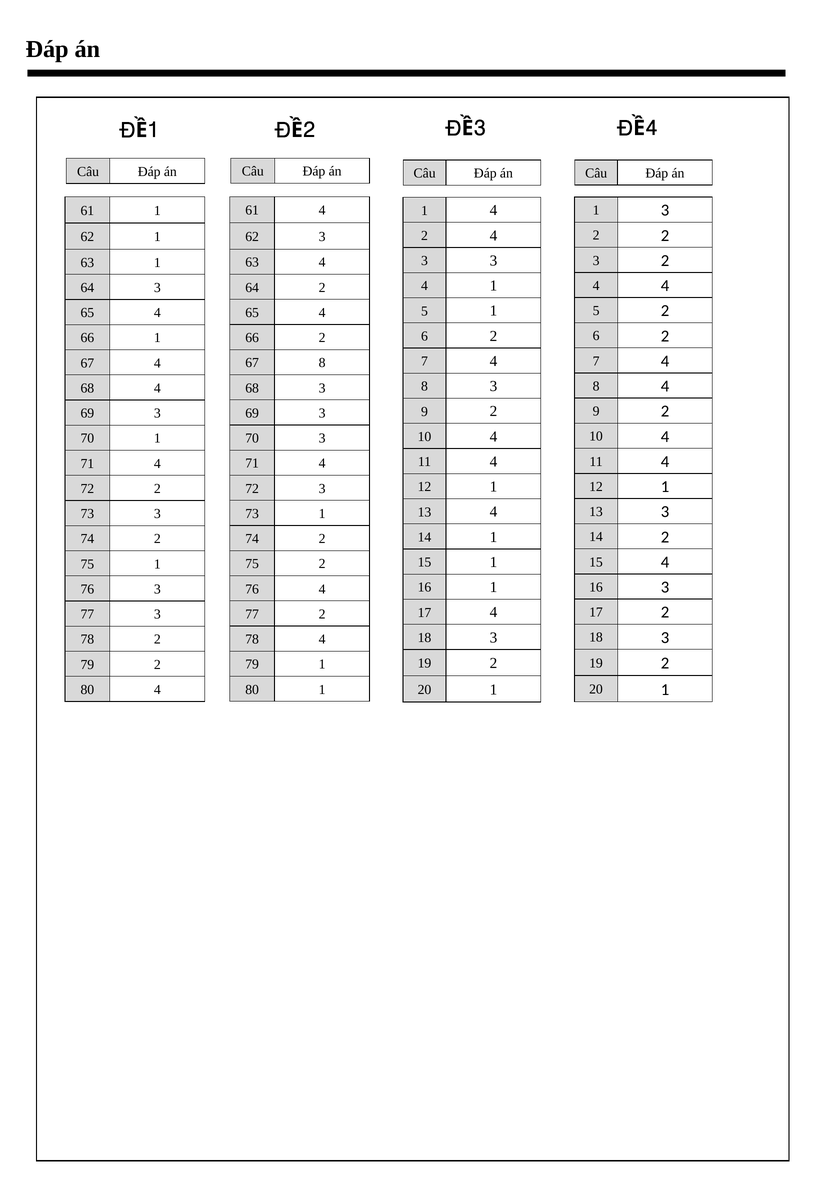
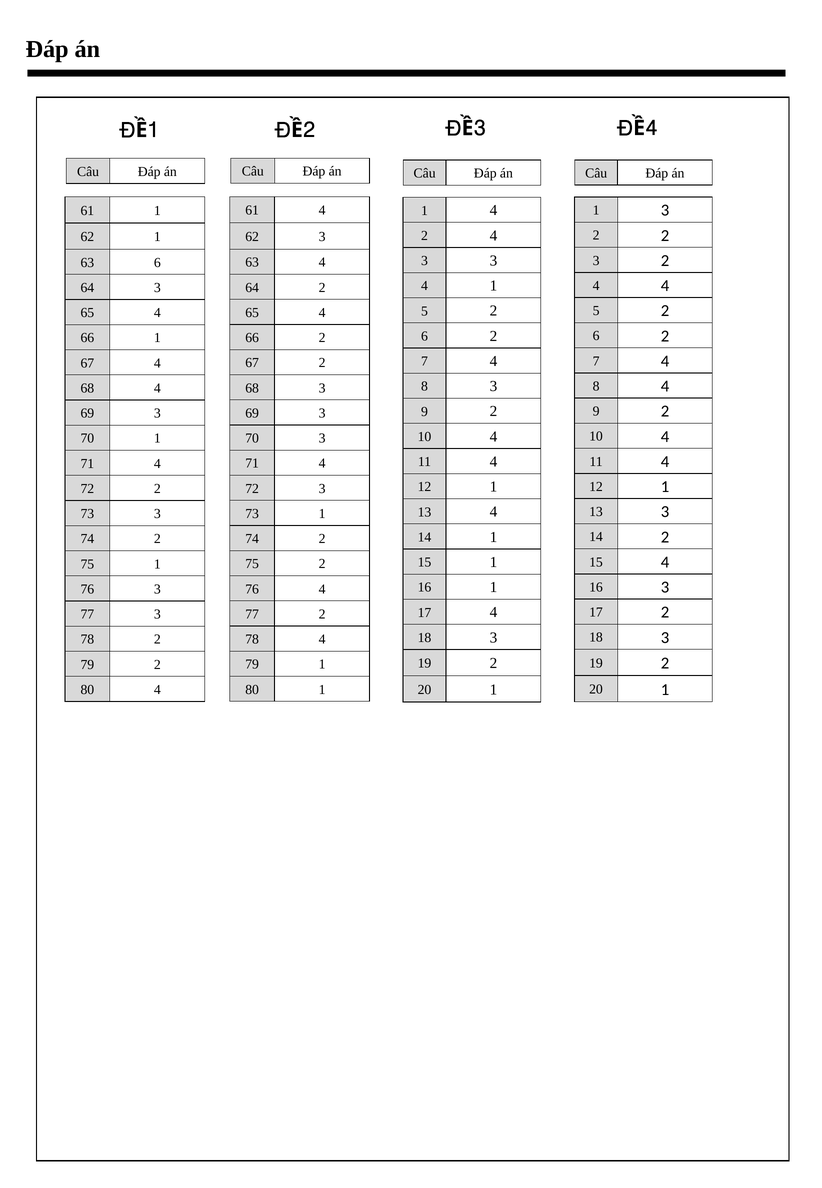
63 1: 1 -> 6
1 at (494, 311): 1 -> 2
67 8: 8 -> 2
